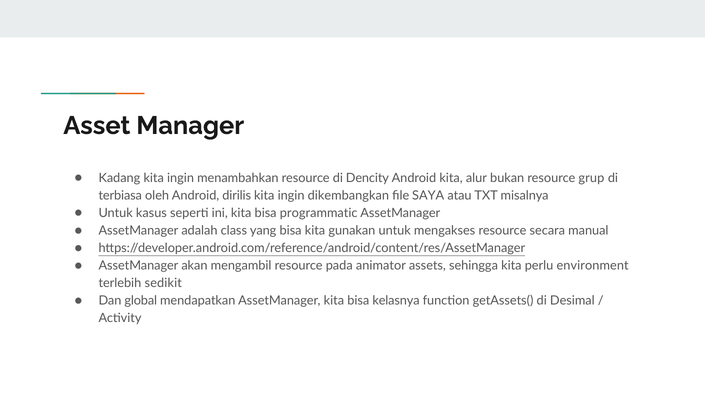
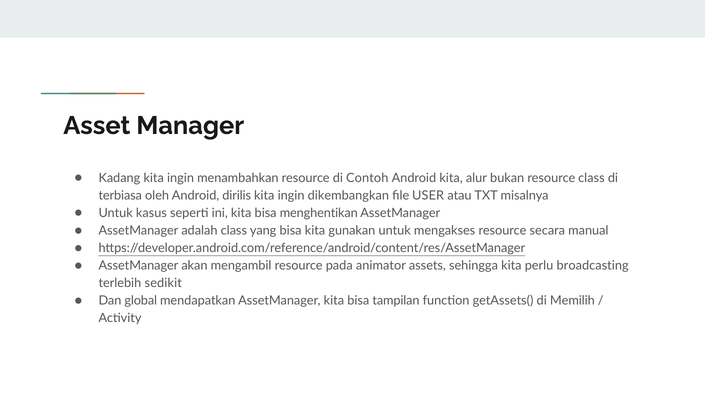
Dencity: Dencity -> Contoh
resource grup: grup -> class
SAYA: SAYA -> USER
programmatic: programmatic -> menghentikan
environment: environment -> broadcasting
kelasnya: kelasnya -> tampilan
Desimal: Desimal -> Memilih
